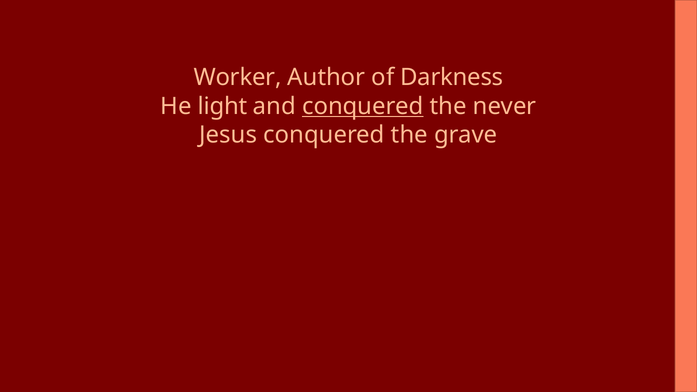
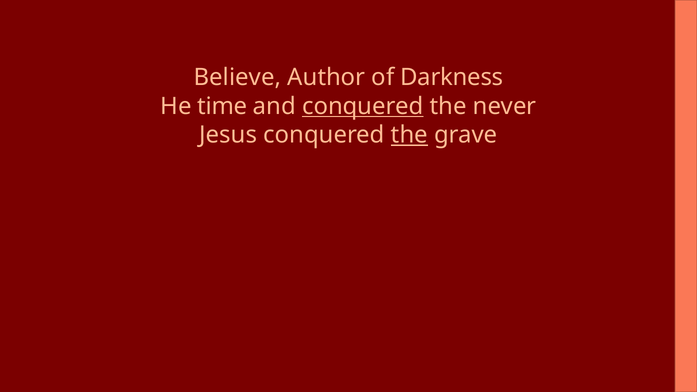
Worker: Worker -> Believe
light: light -> time
the at (409, 135) underline: none -> present
